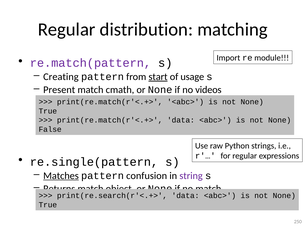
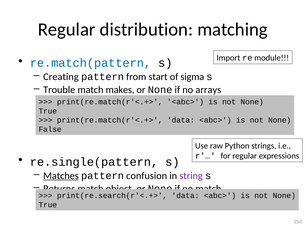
re.match(pattern colour: purple -> blue
start underline: present -> none
usage: usage -> sigma
Present: Present -> Trouble
cmath: cmath -> makes
videos: videos -> arrays
